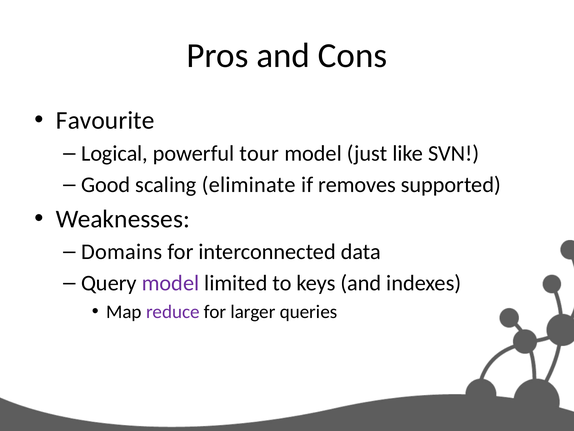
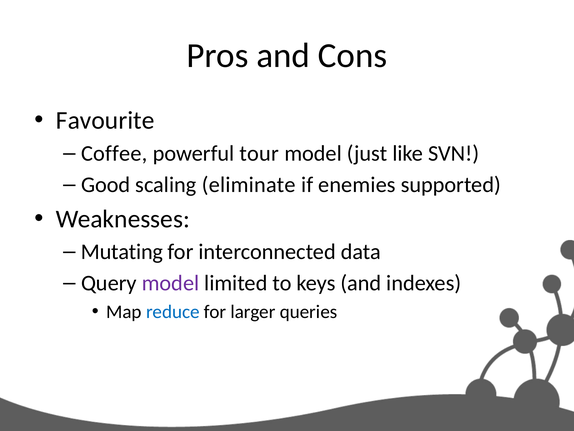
Logical: Logical -> Coffee
removes: removes -> enemies
Domains: Domains -> Mutating
reduce colour: purple -> blue
